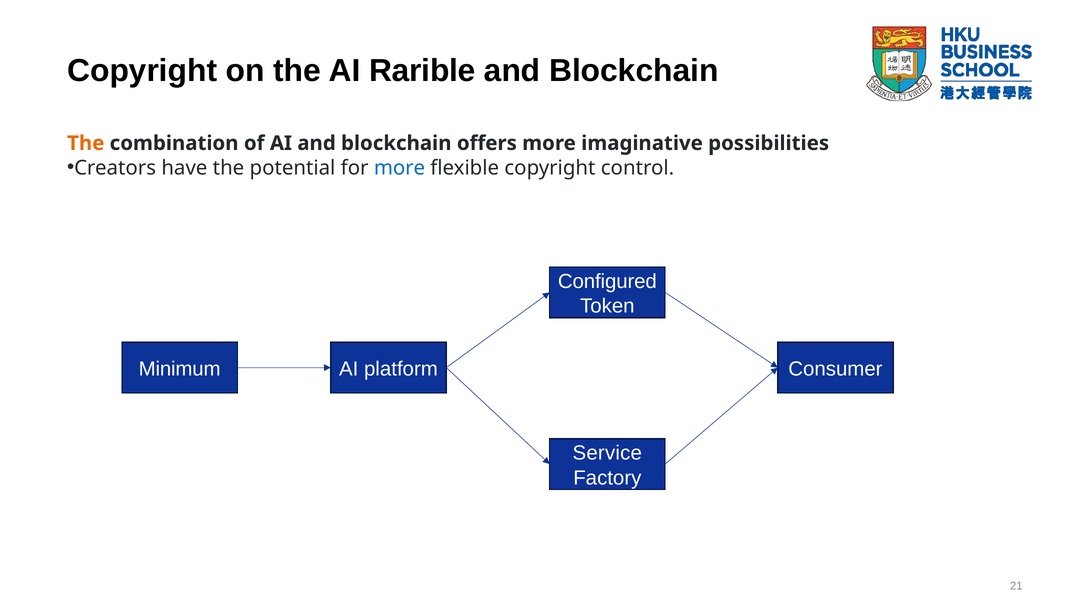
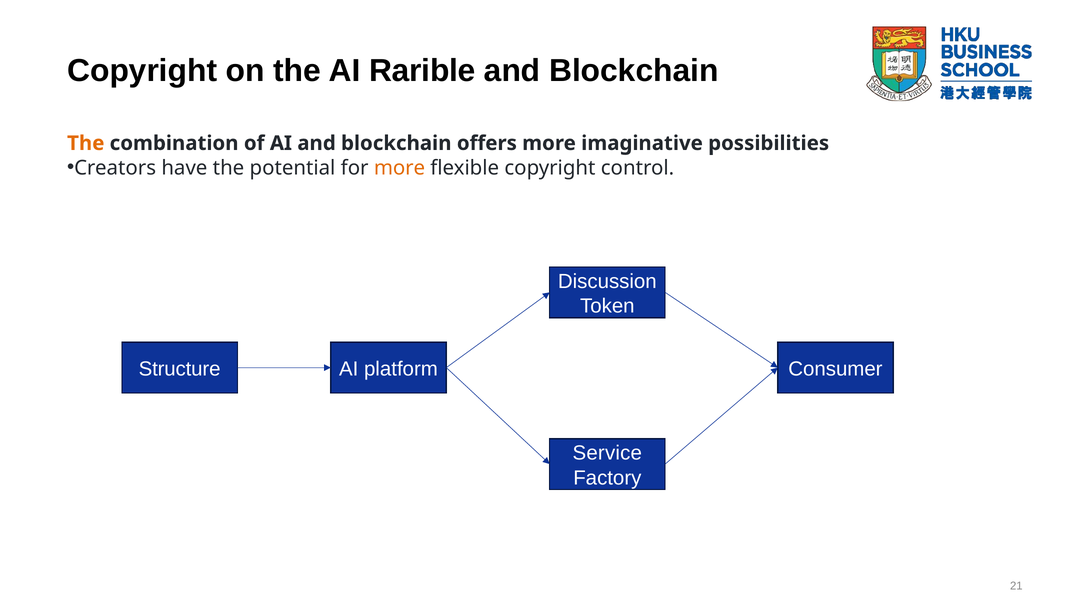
more at (399, 168) colour: blue -> orange
Configured: Configured -> Discussion
Minimum: Minimum -> Structure
